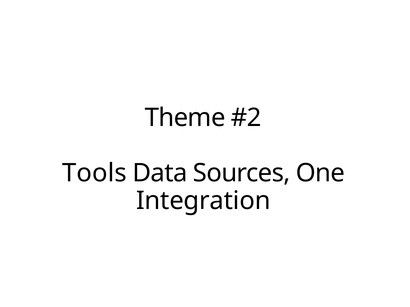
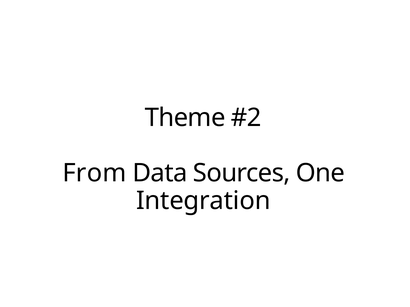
Tools: Tools -> From
